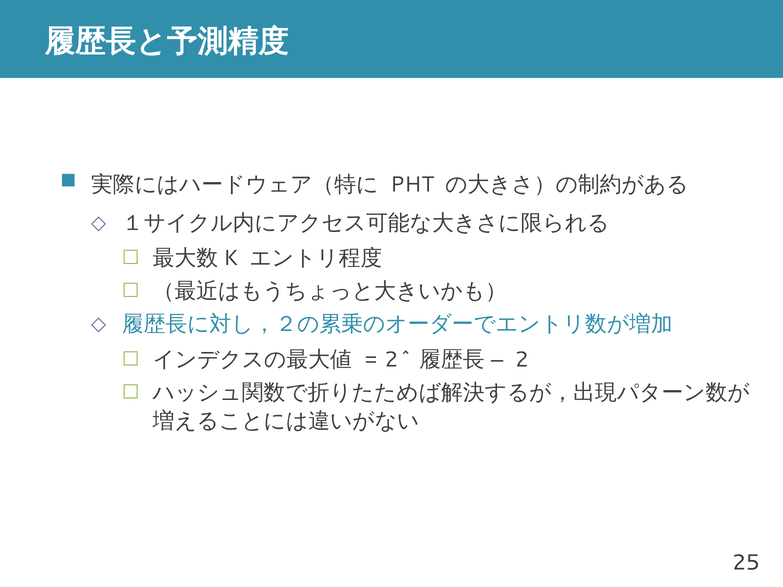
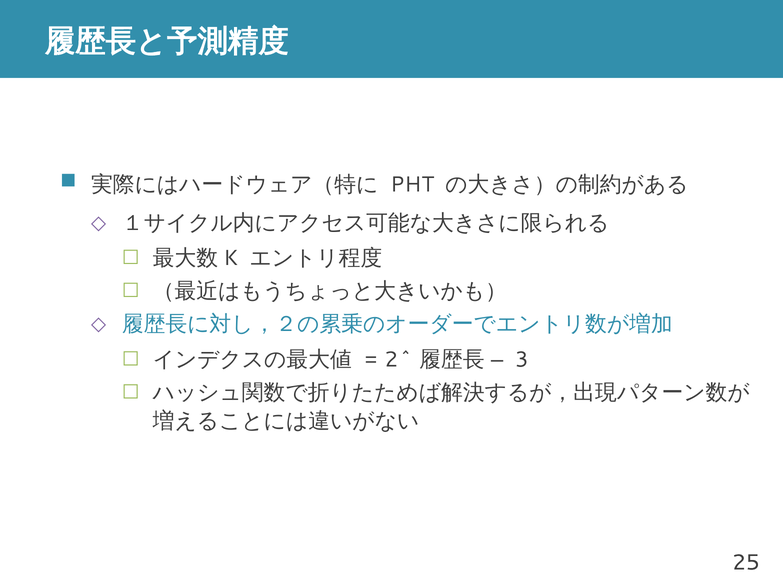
2: 2 -> 3
